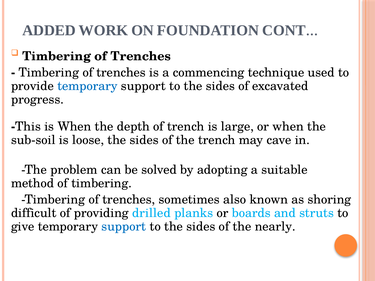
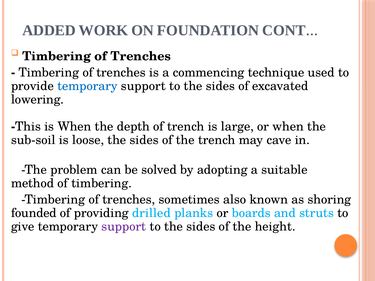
progress: progress -> lowering
difficult: difficult -> founded
support at (124, 227) colour: blue -> purple
nearly: nearly -> height
